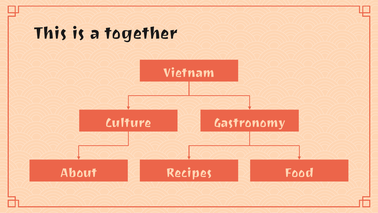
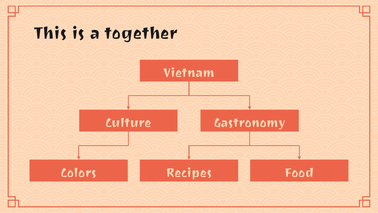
About: About -> Colors
